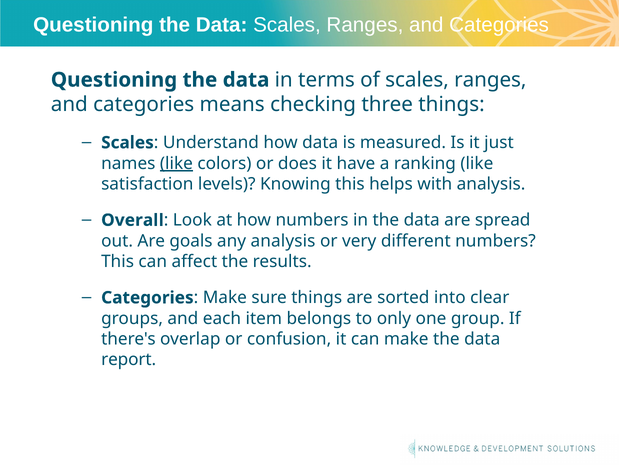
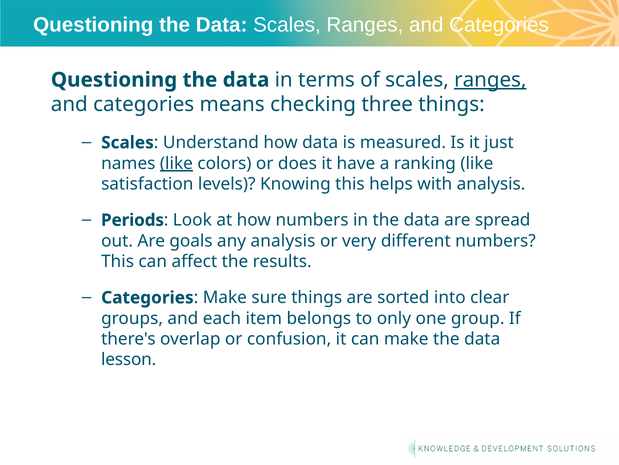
ranges at (490, 80) underline: none -> present
Overall: Overall -> Periods
report: report -> lesson
